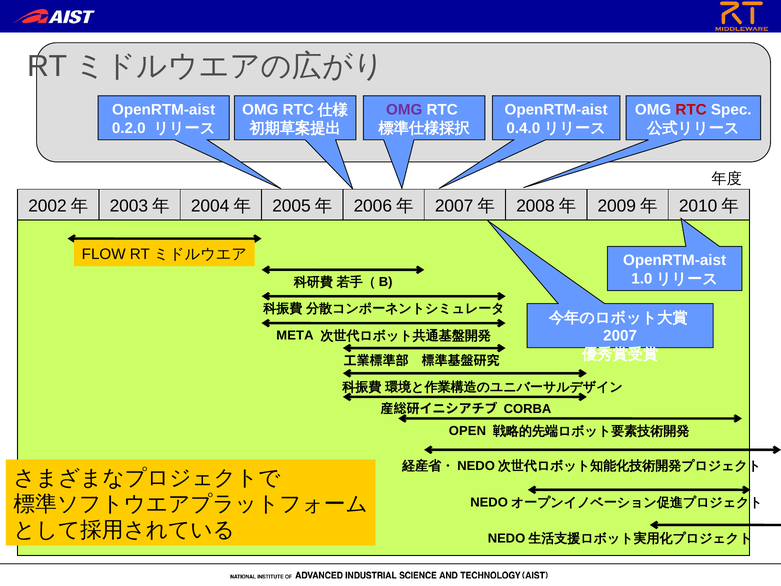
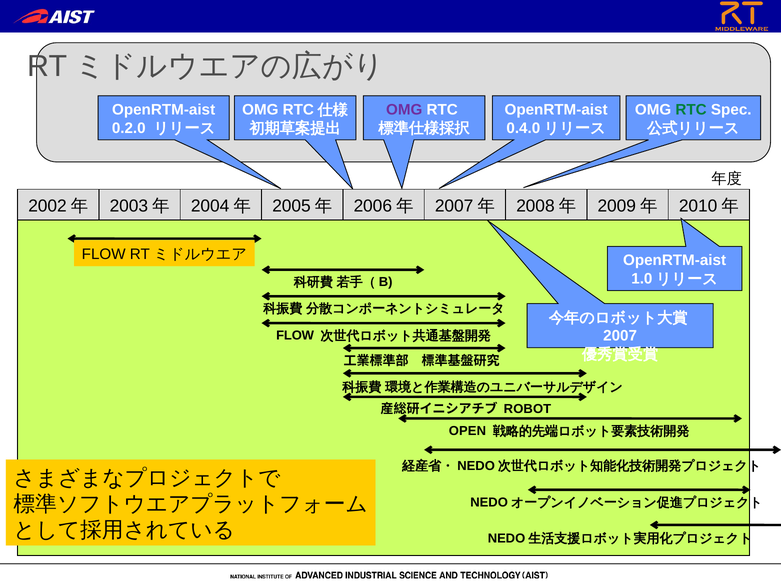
RTC at (691, 110) colour: red -> green
META at (295, 336): META -> FLOW
CORBA: CORBA -> ROBOT
